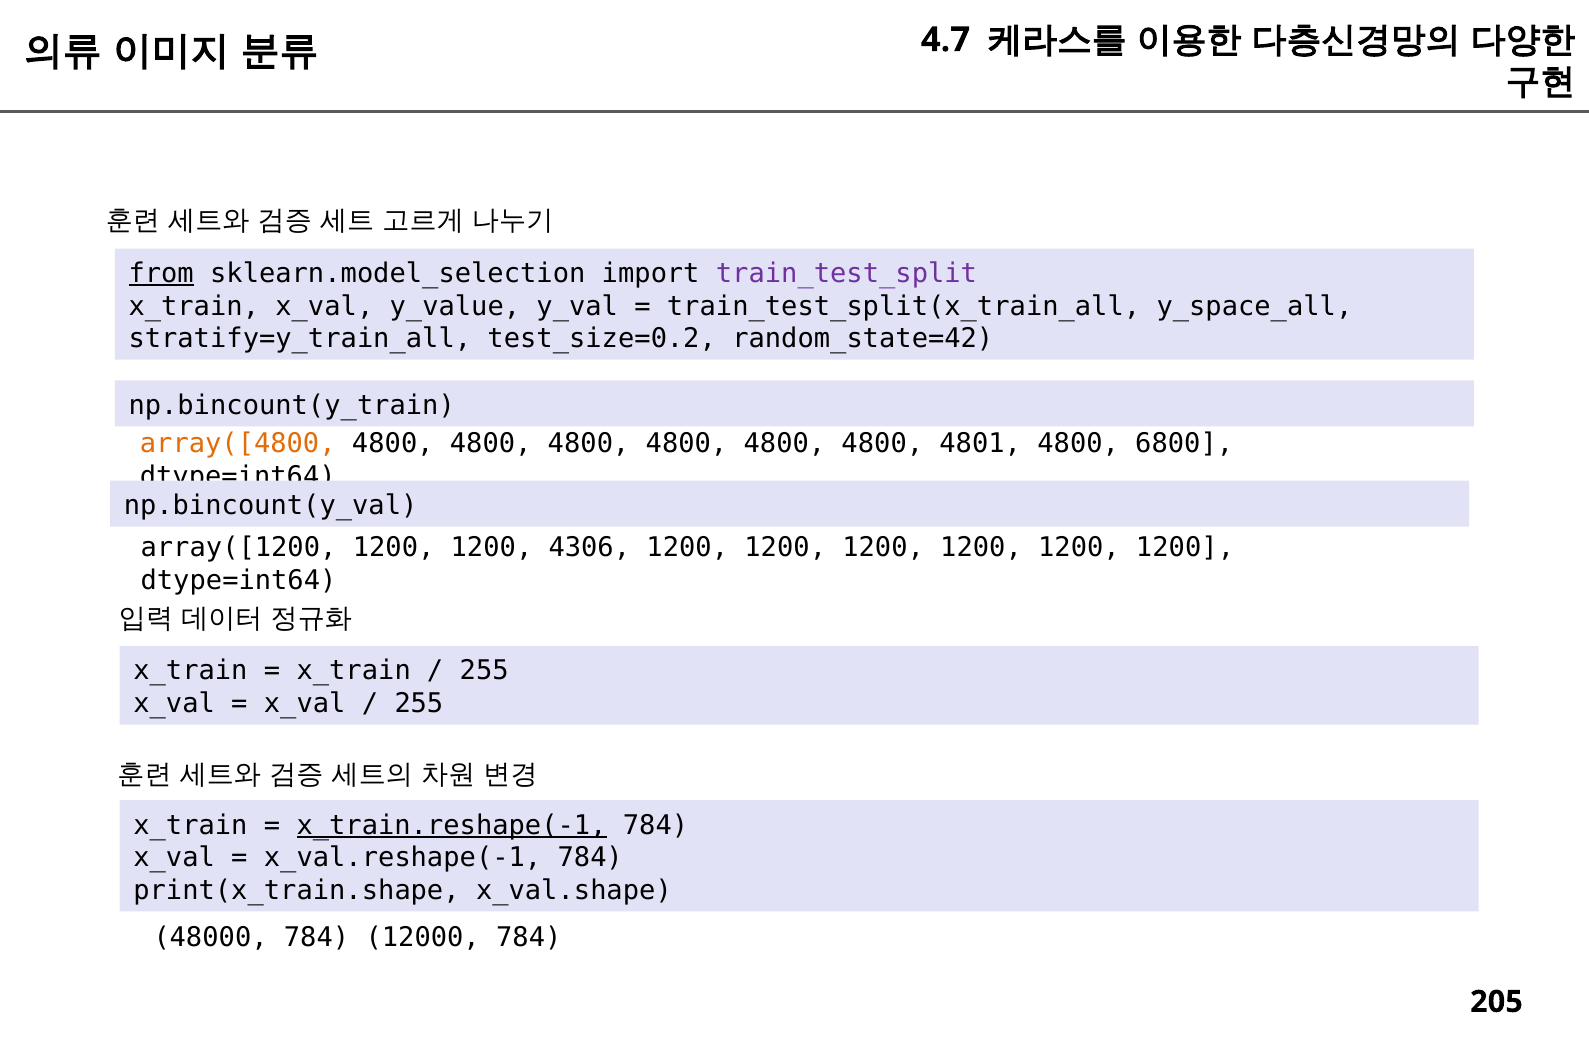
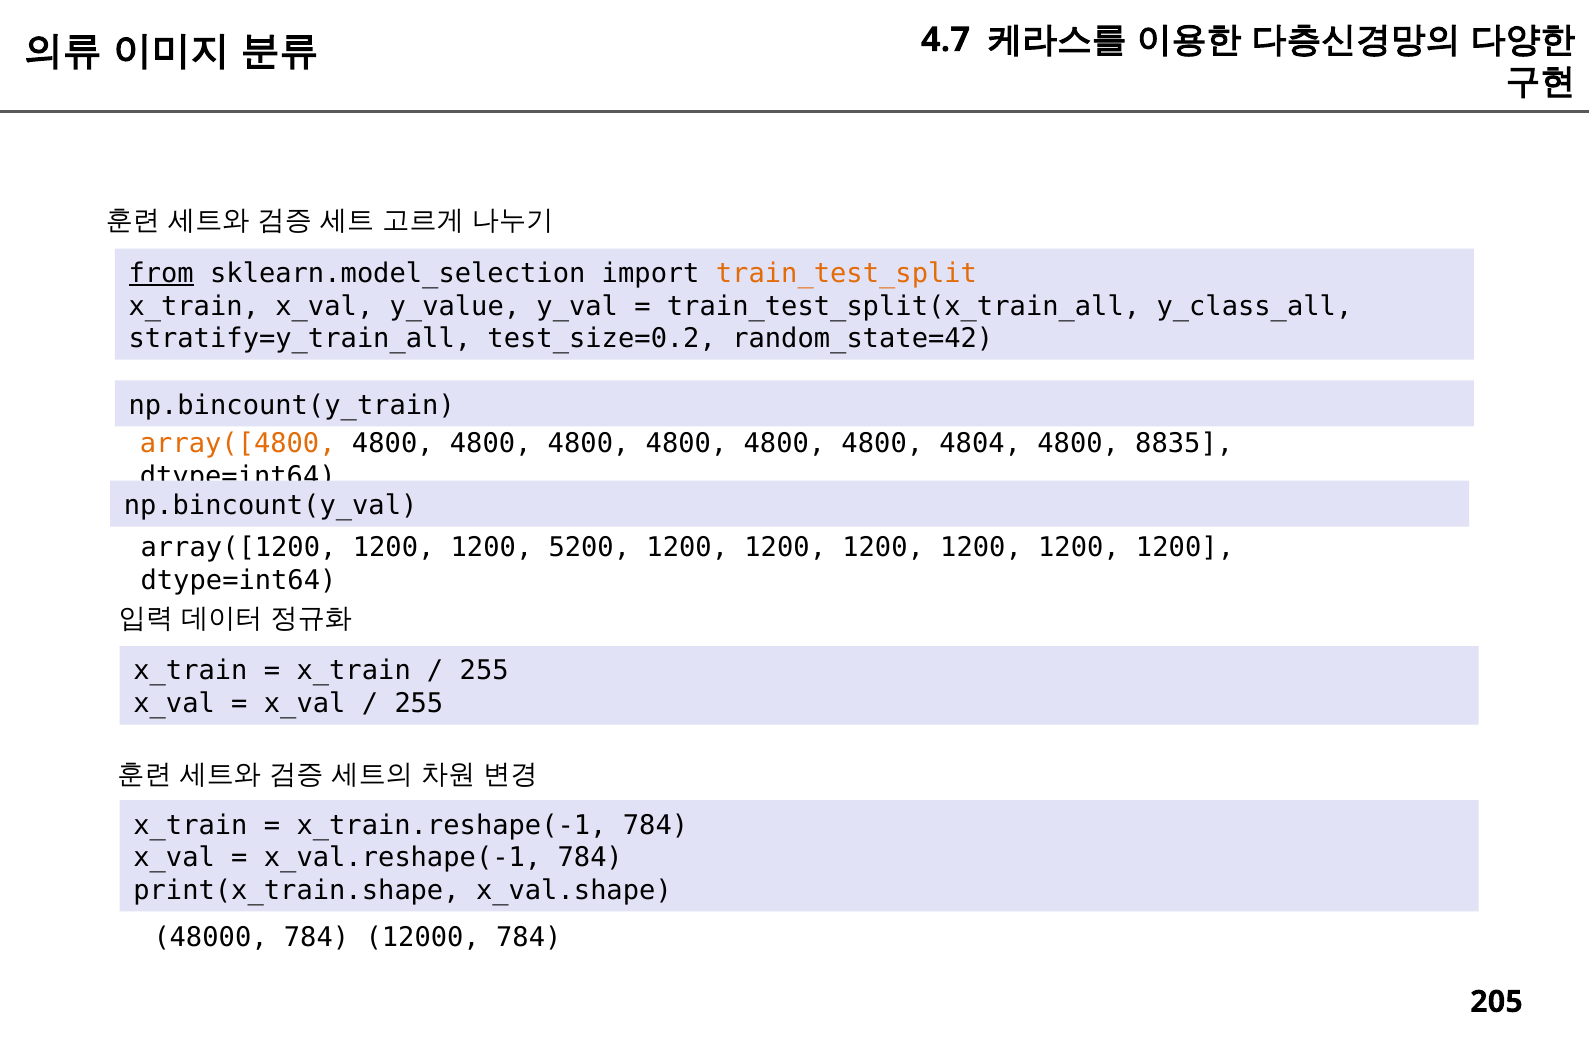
train_test_split colour: purple -> orange
y_space_all: y_space_all -> y_class_all
4801: 4801 -> 4804
6800: 6800 -> 8835
4306: 4306 -> 5200
x_train.reshape(-1 underline: present -> none
